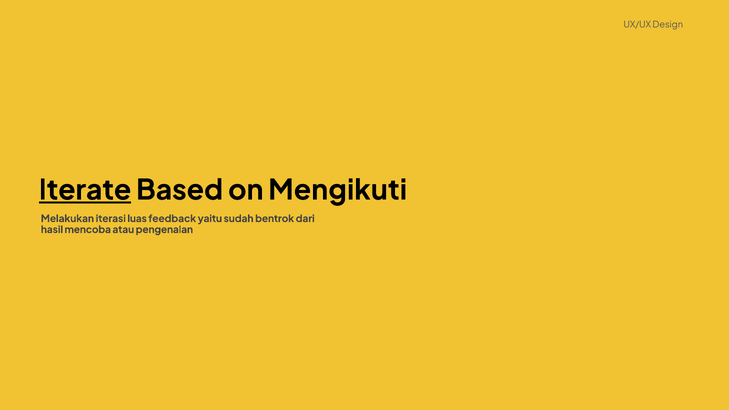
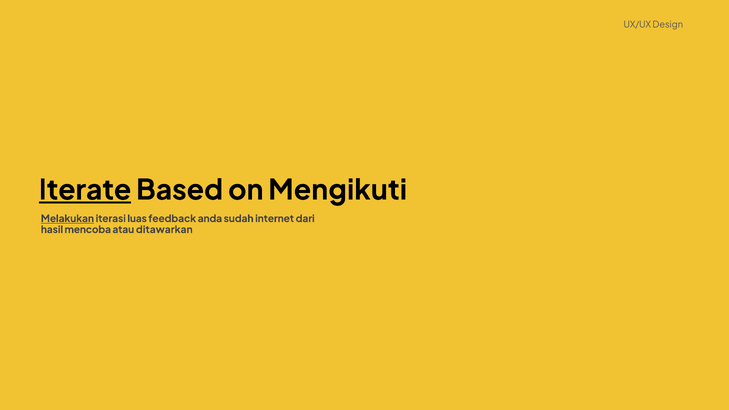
Melakukan underline: none -> present
yaitu: yaitu -> anda
bentrok: bentrok -> internet
pengenalan: pengenalan -> ditawarkan
